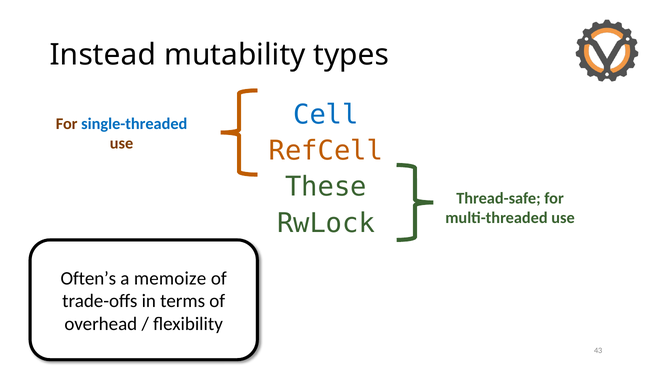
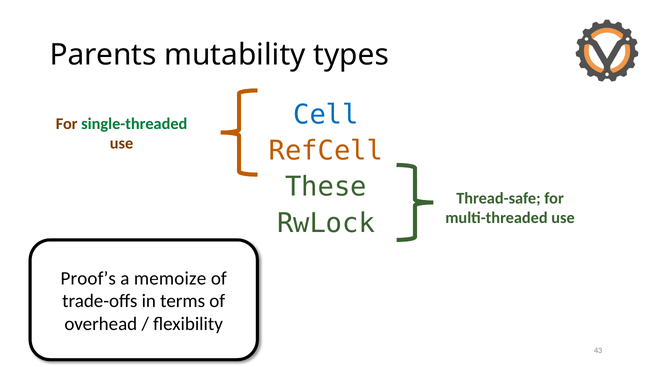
Instead: Instead -> Parents
single-threaded colour: blue -> green
Often’s: Often’s -> Proof’s
